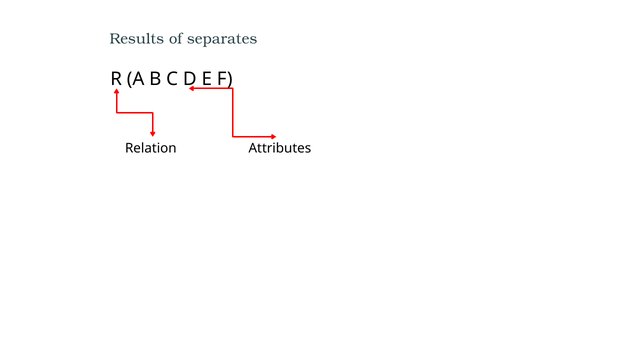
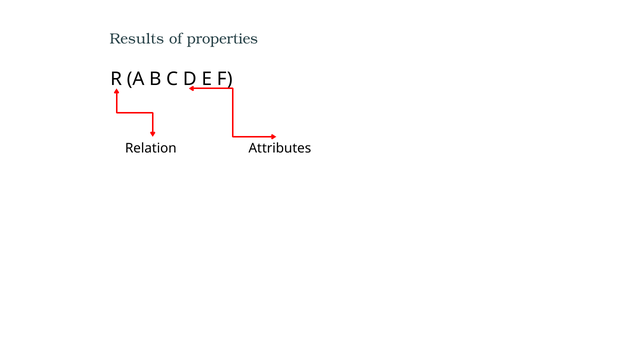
separates: separates -> properties
